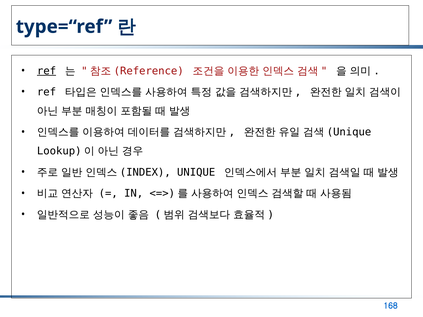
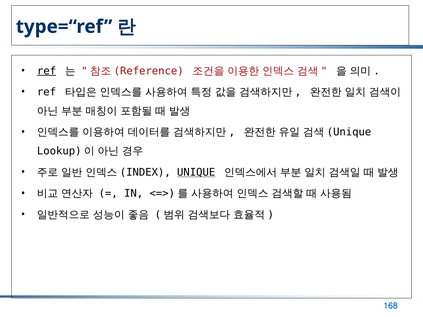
UNIQUE underline: none -> present
